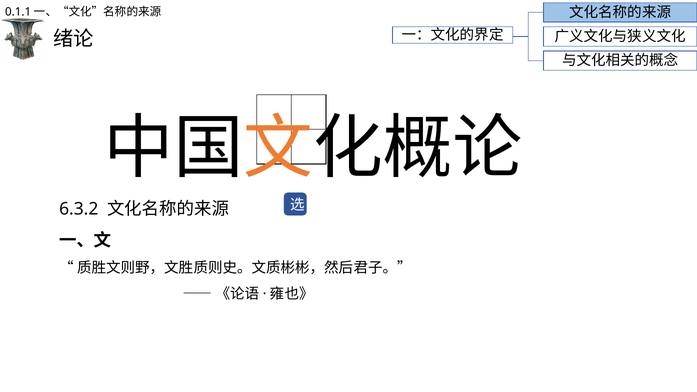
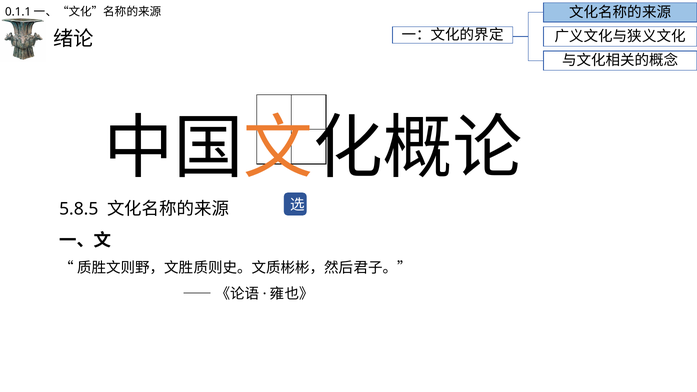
6.3.2: 6.3.2 -> 5.8.5
